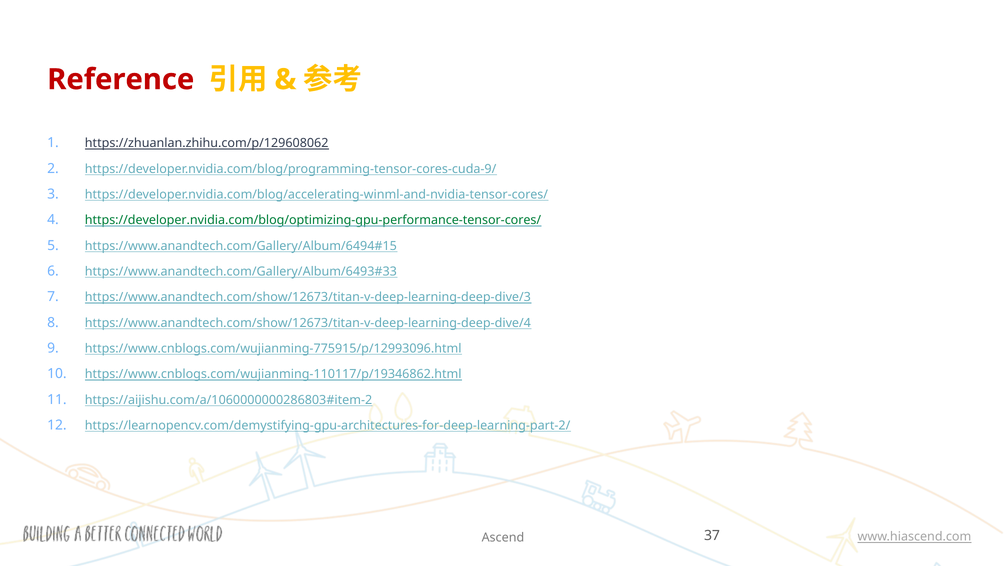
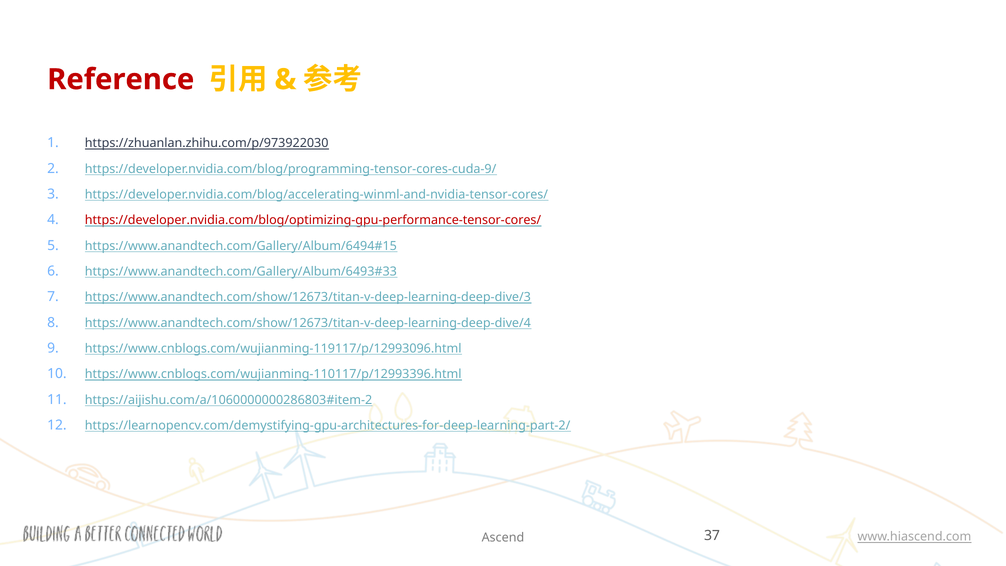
https://zhuanlan.zhihu.com/p/129608062: https://zhuanlan.zhihu.com/p/129608062 -> https://zhuanlan.zhihu.com/p/973922030
https://developer.nvidia.com/blog/optimizing-gpu-performance-tensor-cores/ colour: green -> red
https://www.cnblogs.com/wujianming-775915/p/12993096.html: https://www.cnblogs.com/wujianming-775915/p/12993096.html -> https://www.cnblogs.com/wujianming-119117/p/12993096.html
https://www.cnblogs.com/wujianming-110117/p/19346862.html: https://www.cnblogs.com/wujianming-110117/p/19346862.html -> https://www.cnblogs.com/wujianming-110117/p/12993396.html
